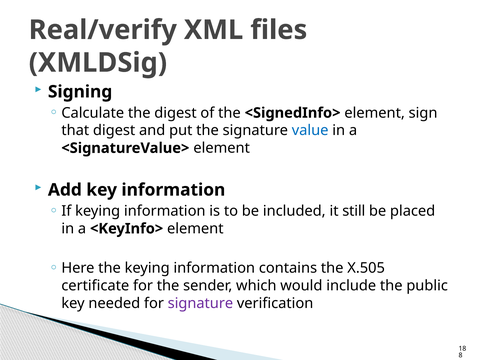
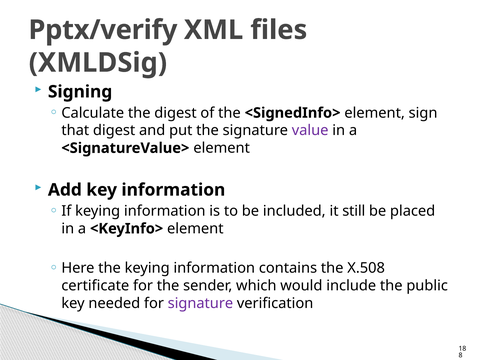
Real/verify: Real/verify -> Pptx/verify
value colour: blue -> purple
X.505: X.505 -> X.508
